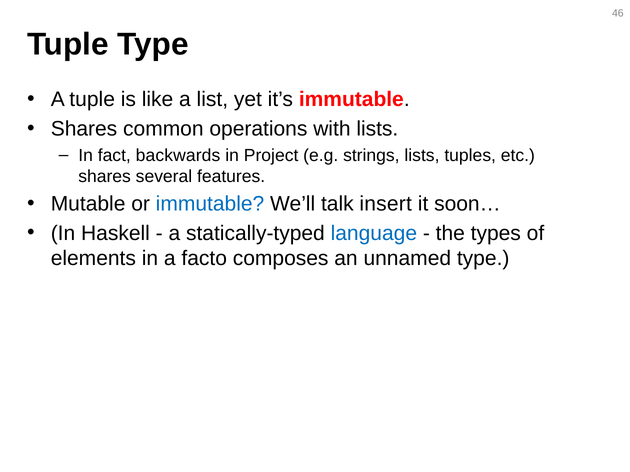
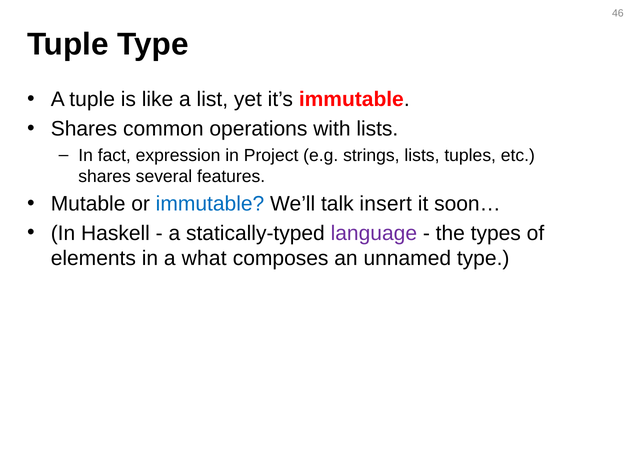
backwards: backwards -> expression
language colour: blue -> purple
facto: facto -> what
